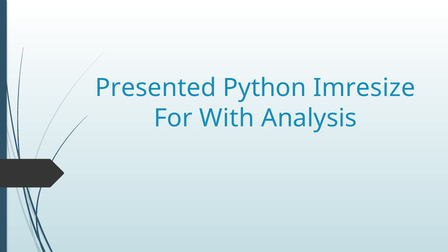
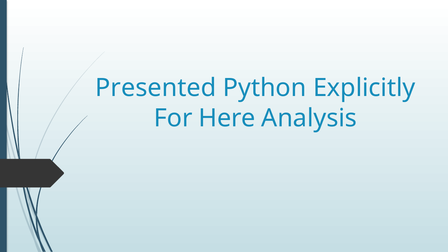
Imresize: Imresize -> Explicitly
With: With -> Here
